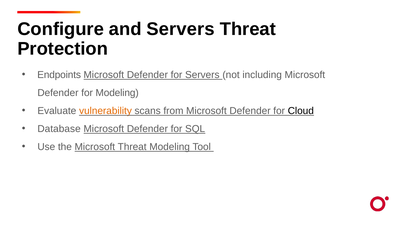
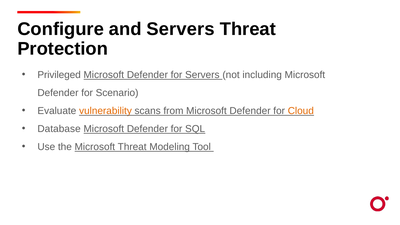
Endpoints: Endpoints -> Privileged
for Modeling: Modeling -> Scenario
Cloud colour: black -> orange
